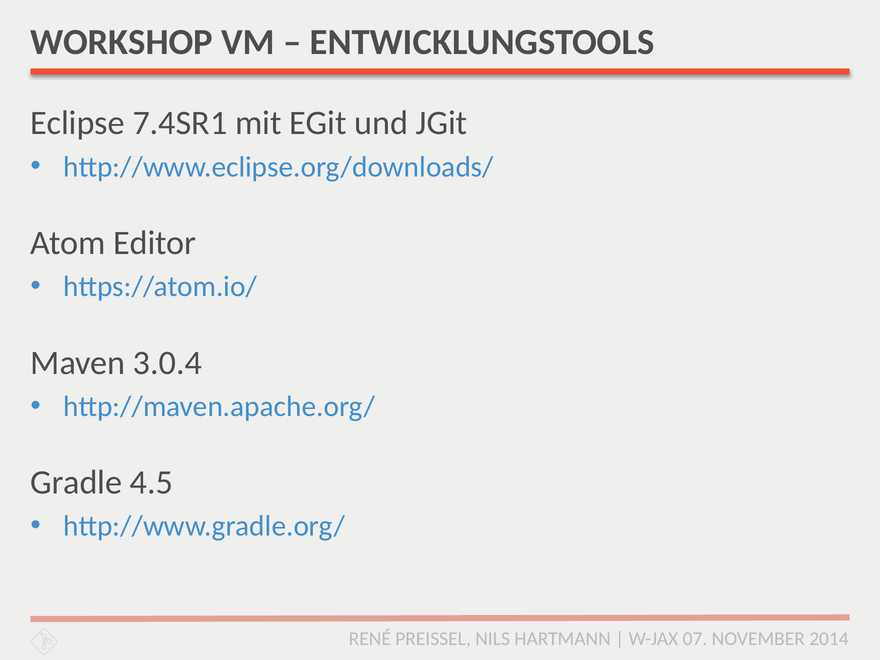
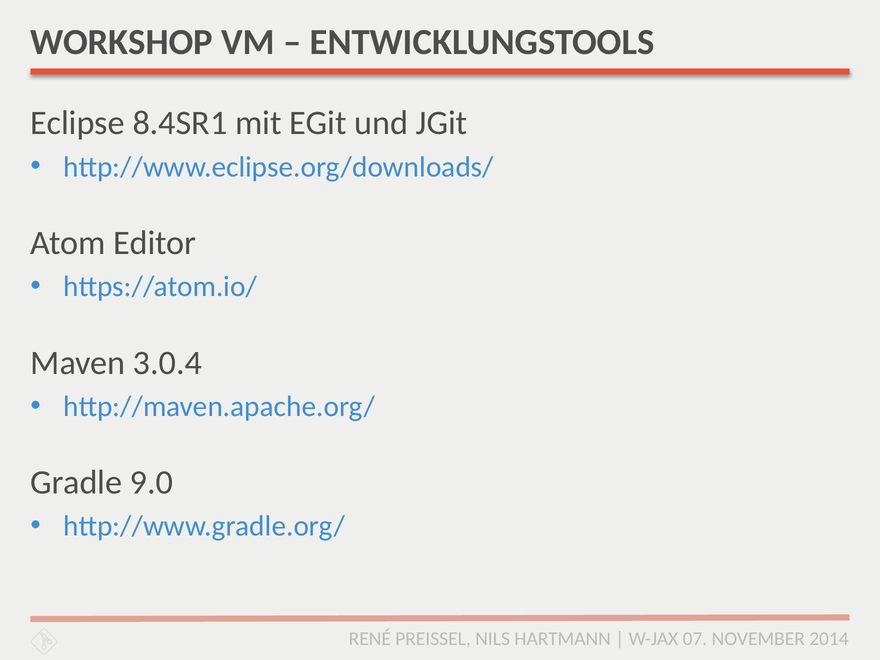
7.4SR1: 7.4SR1 -> 8.4SR1
4.5: 4.5 -> 9.0
